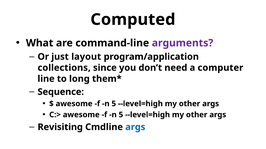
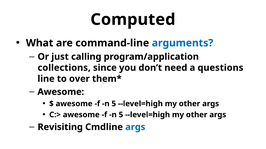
arguments colour: purple -> blue
layout: layout -> calling
computer: computer -> questions
long: long -> over
Sequence at (61, 92): Sequence -> Awesome
